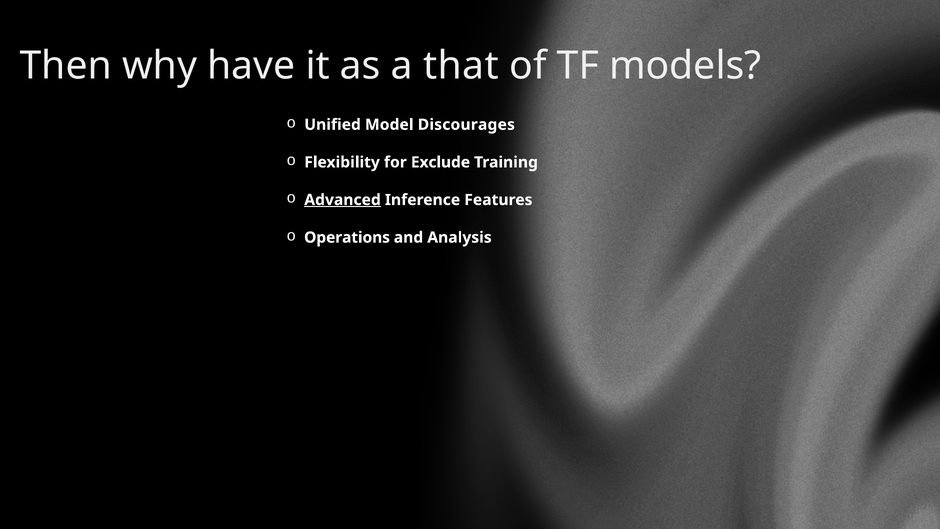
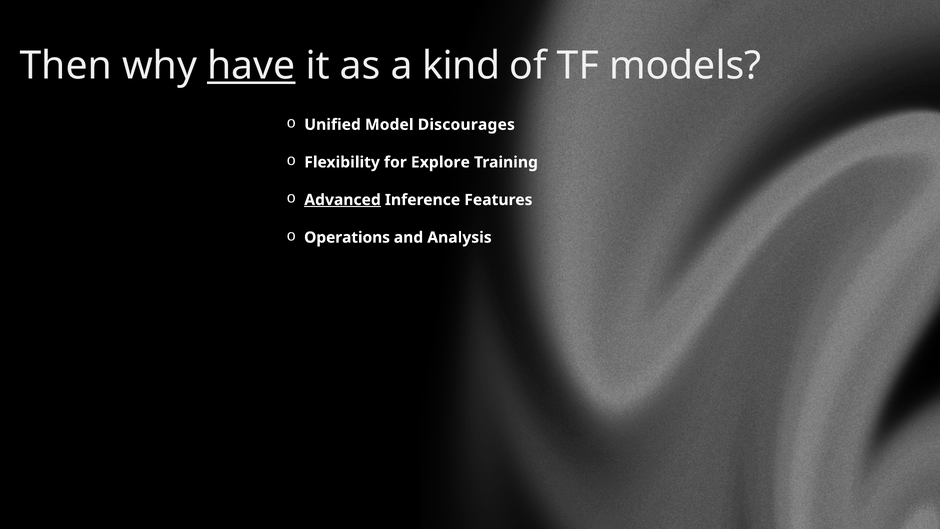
have underline: none -> present
that: that -> kind
Exclude: Exclude -> Explore
